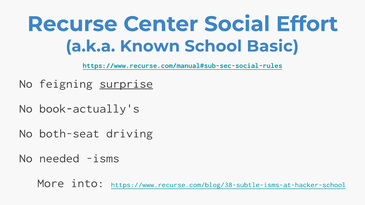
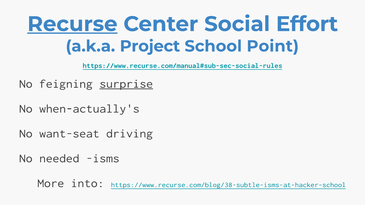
Recurse underline: none -> present
Known: Known -> Project
Basic: Basic -> Point
book-actually's: book-actually's -> when-actually's
both-seat: both-seat -> want-seat
